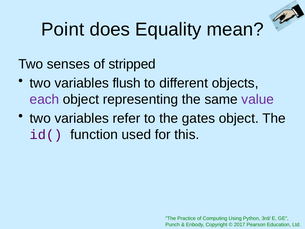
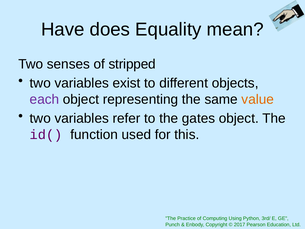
Point: Point -> Have
flush: flush -> exist
value colour: purple -> orange
